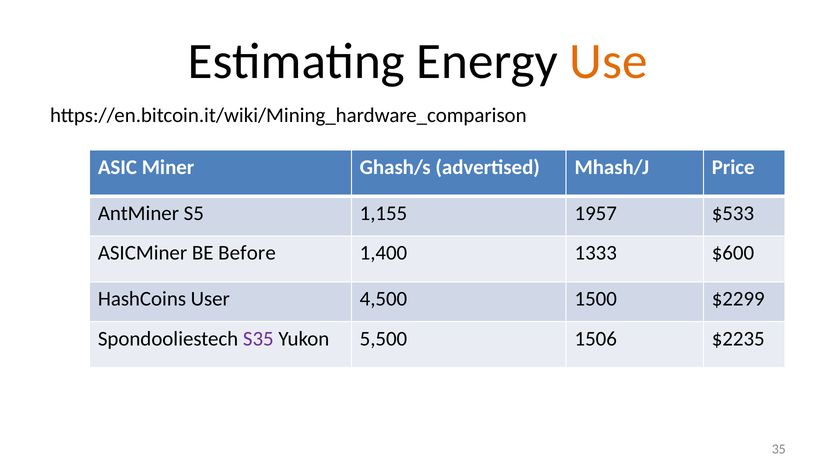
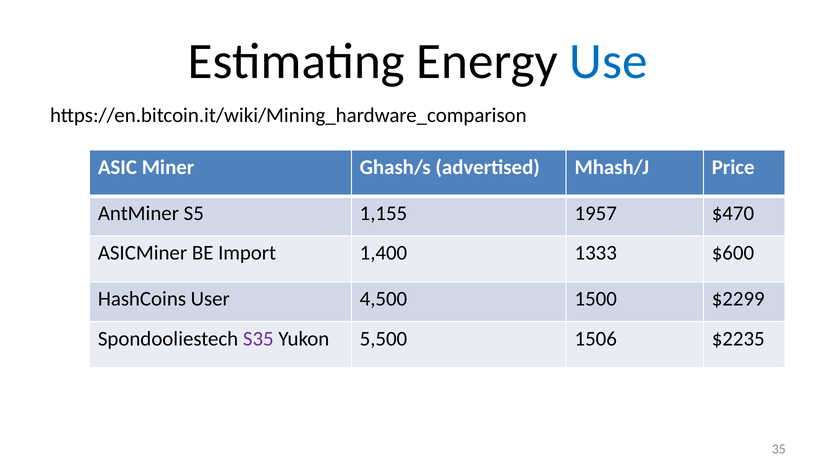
Use colour: orange -> blue
$533: $533 -> $470
Before: Before -> Import
